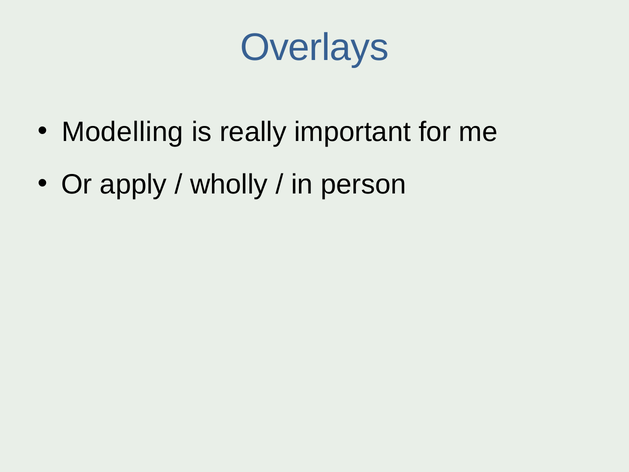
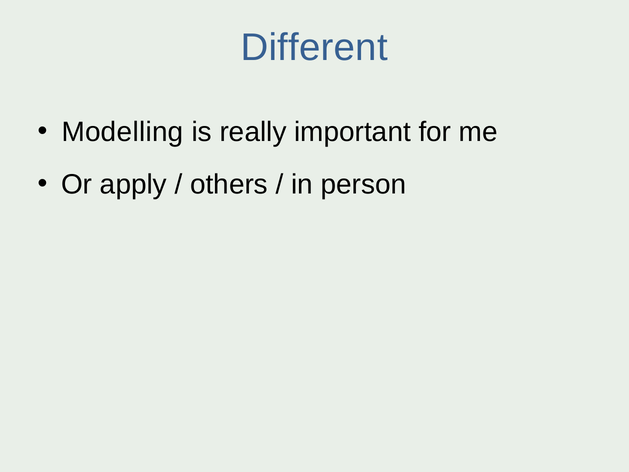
Overlays: Overlays -> Different
wholly: wholly -> others
